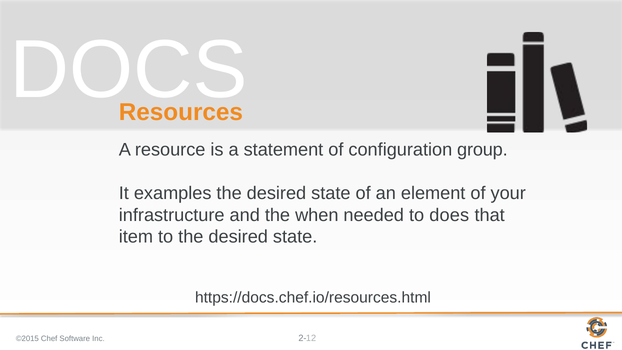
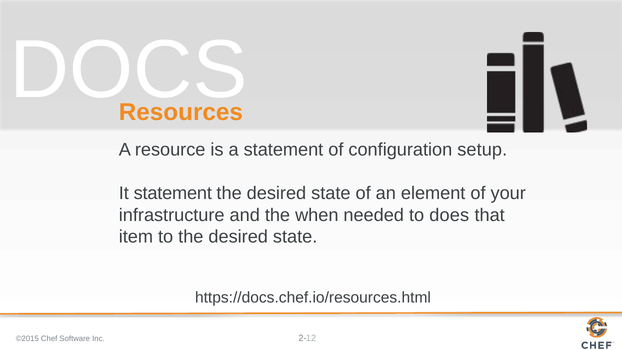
group: group -> setup
It examples: examples -> statement
